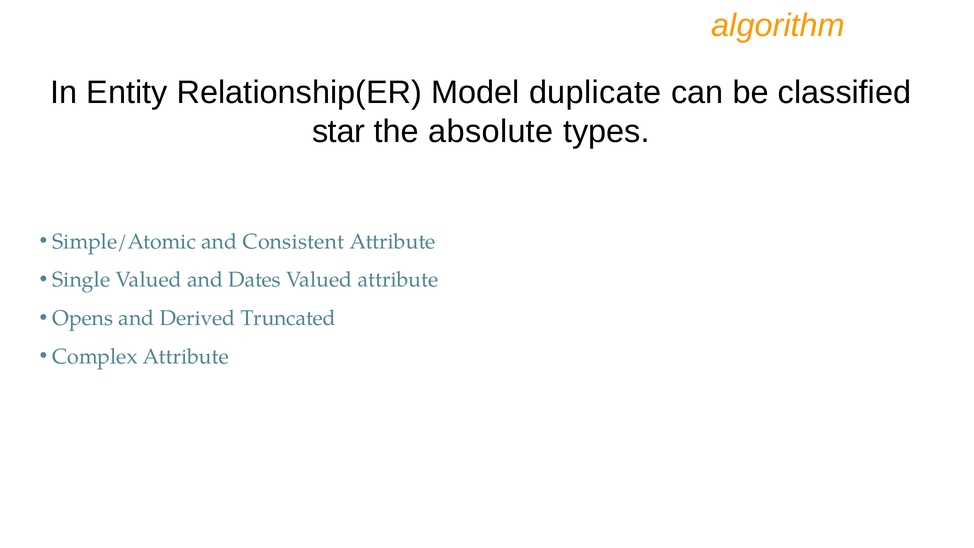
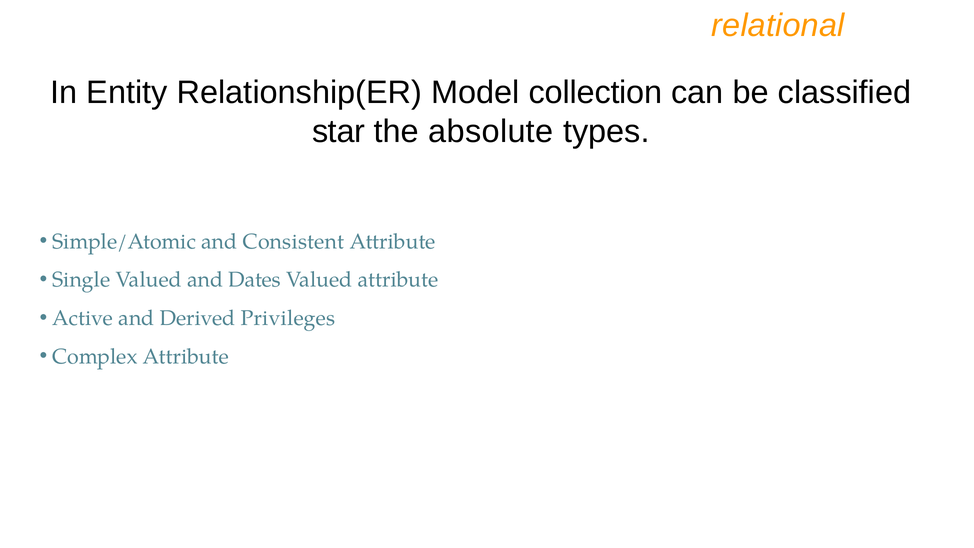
algorithm: algorithm -> relational
duplicate: duplicate -> collection
Opens: Opens -> Active
Truncated: Truncated -> Privileges
